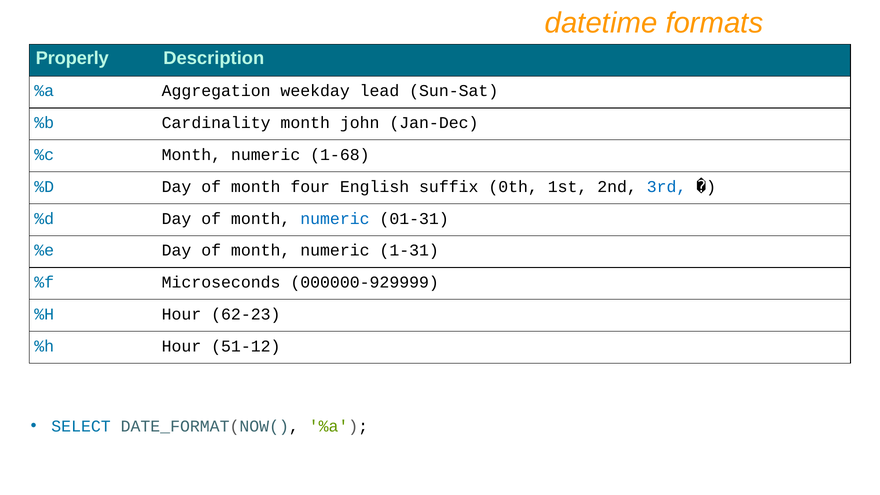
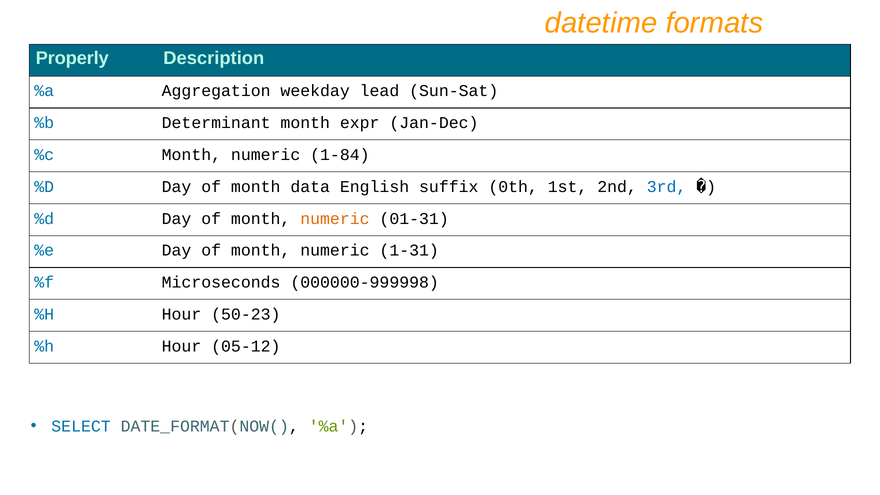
Cardinality: Cardinality -> Determinant
john: john -> expr
1-68: 1-68 -> 1-84
four: four -> data
numeric at (335, 219) colour: blue -> orange
000000-929999: 000000-929999 -> 000000-999998
62-23: 62-23 -> 50-23
51-12: 51-12 -> 05-12
